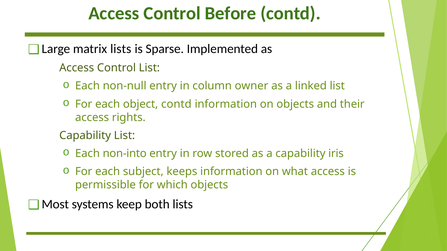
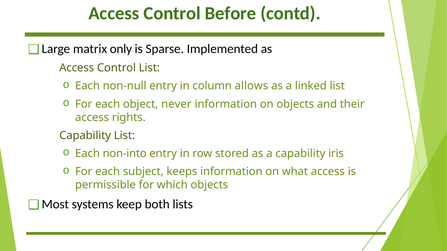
matrix lists: lists -> only
owner: owner -> allows
object contd: contd -> never
